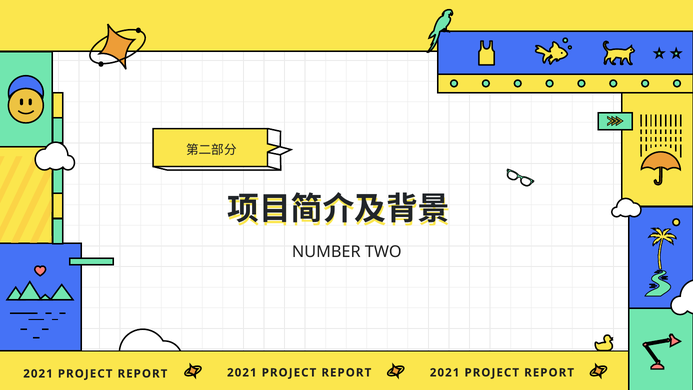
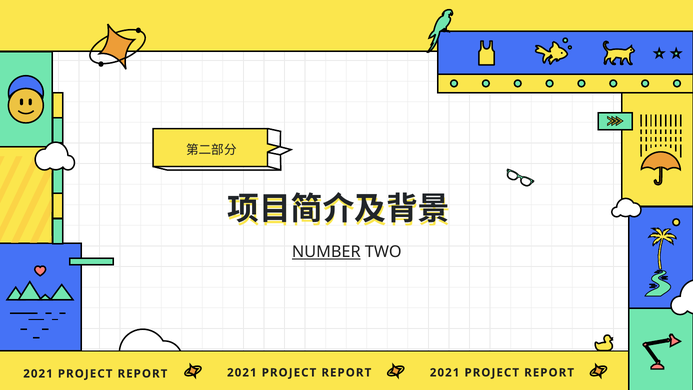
NUMBER underline: none -> present
